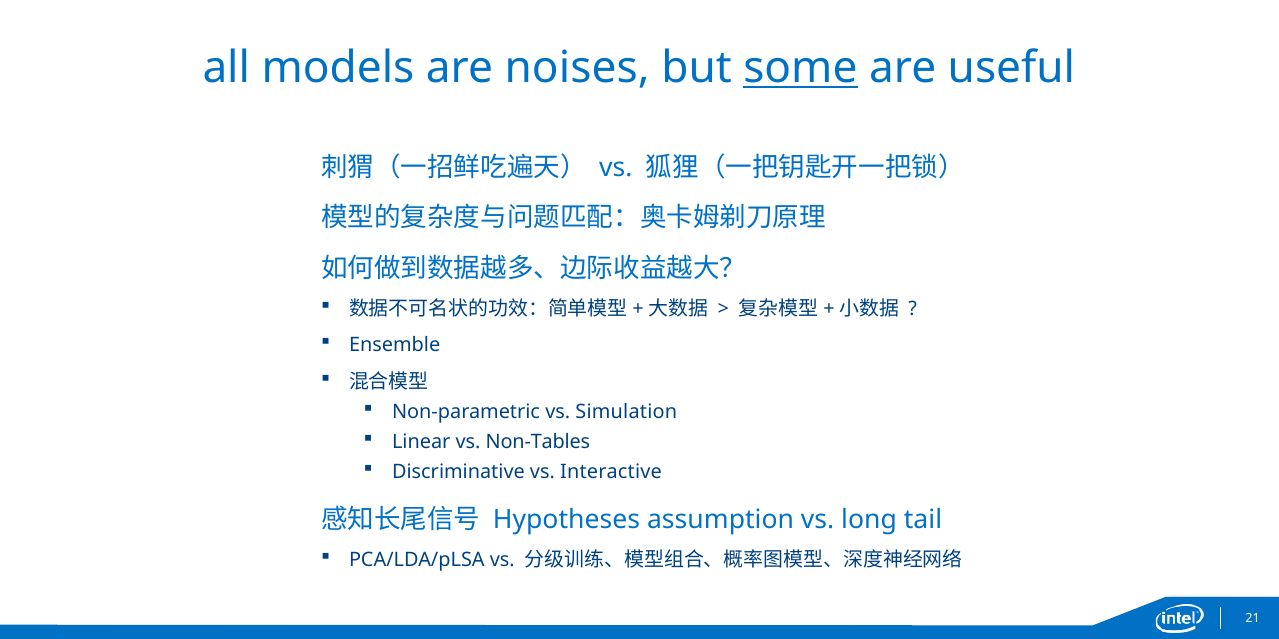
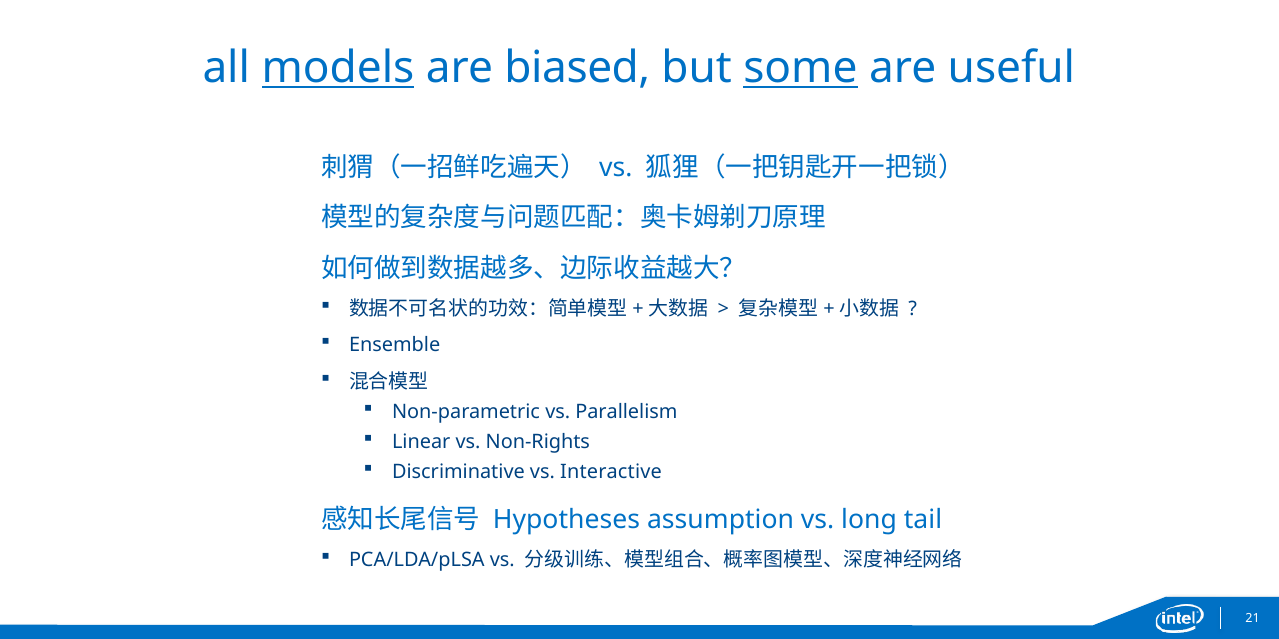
models underline: none -> present
noises: noises -> biased
Simulation: Simulation -> Parallelism
Non-Tables: Non-Tables -> Non-Rights
